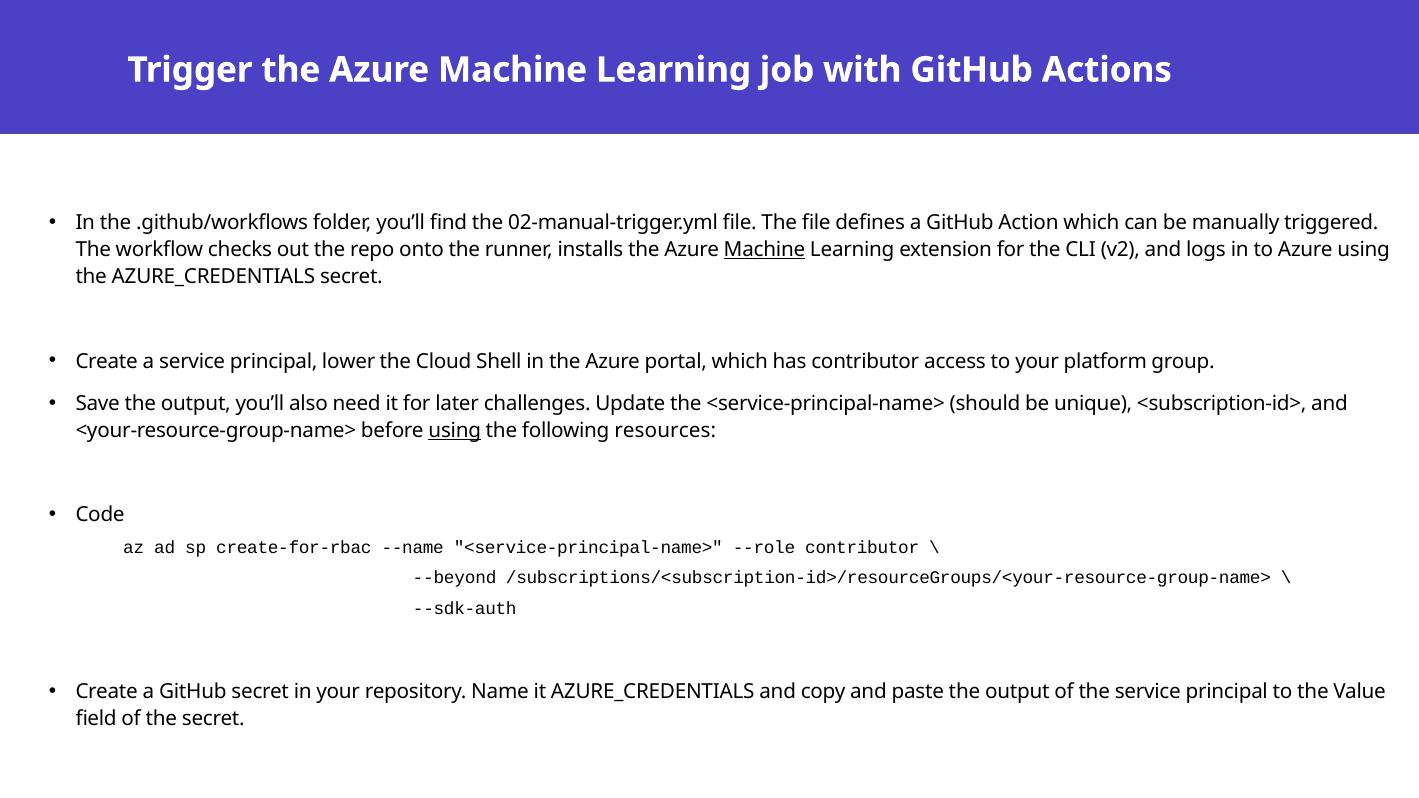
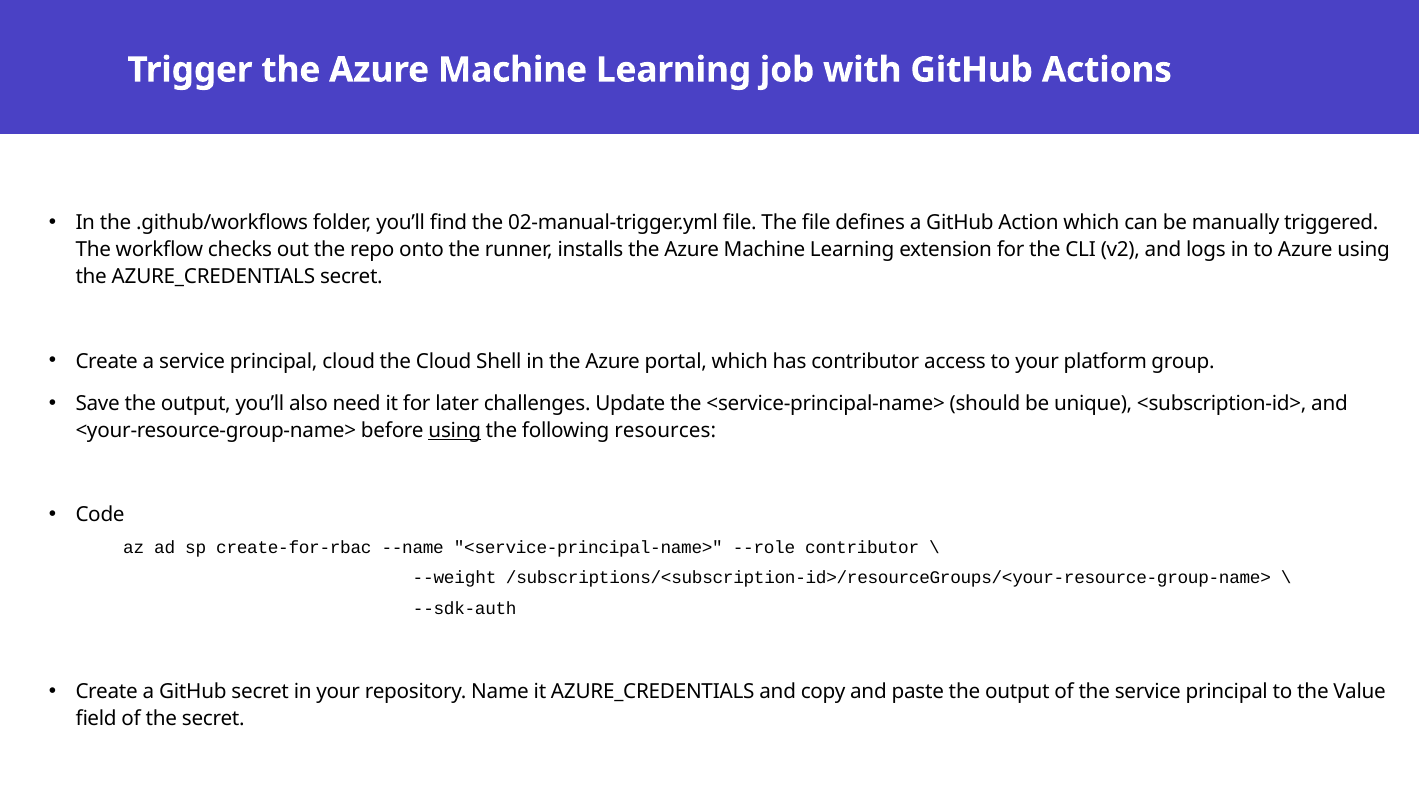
Machine at (765, 250) underline: present -> none
principal lower: lower -> cloud
--beyond: --beyond -> --weight
